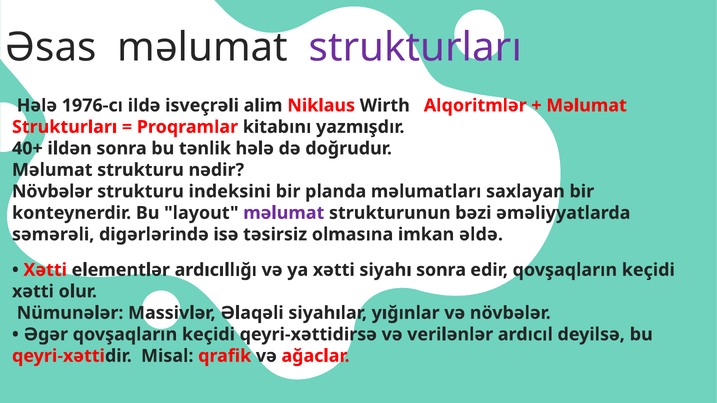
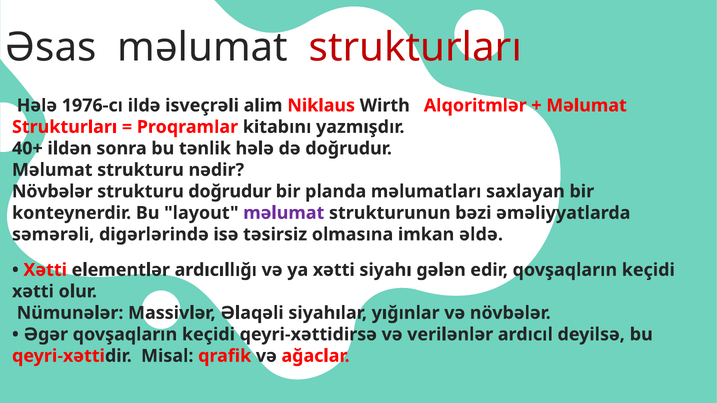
strukturları at (415, 48) colour: purple -> red
strukturu indeksini: indeksini -> doğrudur
siyahı sonra: sonra -> gələn
